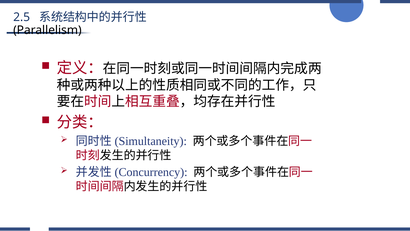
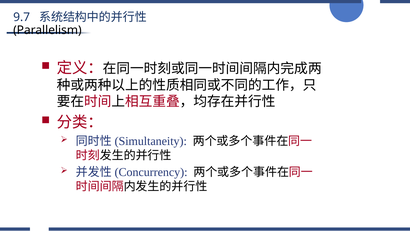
2.5: 2.5 -> 9.7
